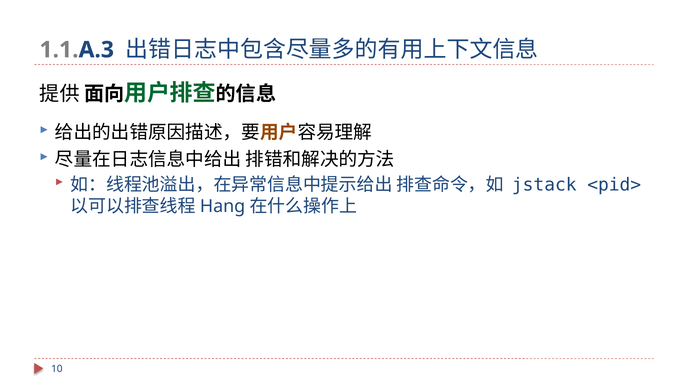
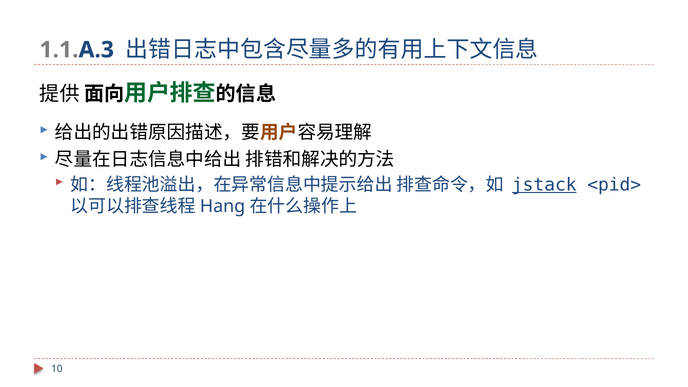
jstack underline: none -> present
